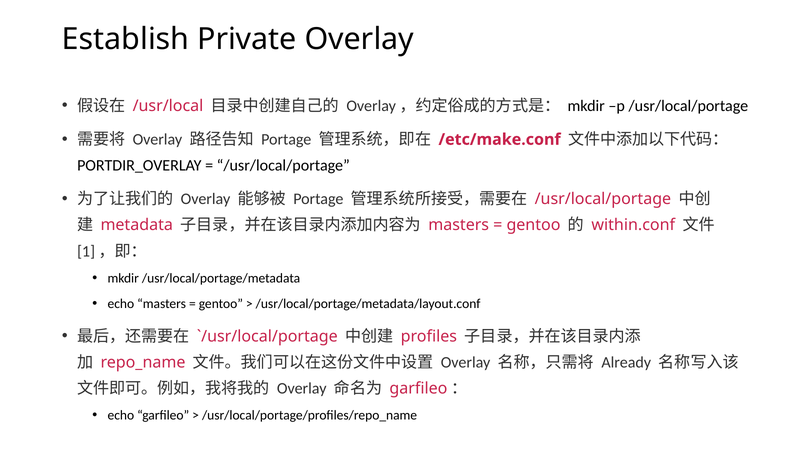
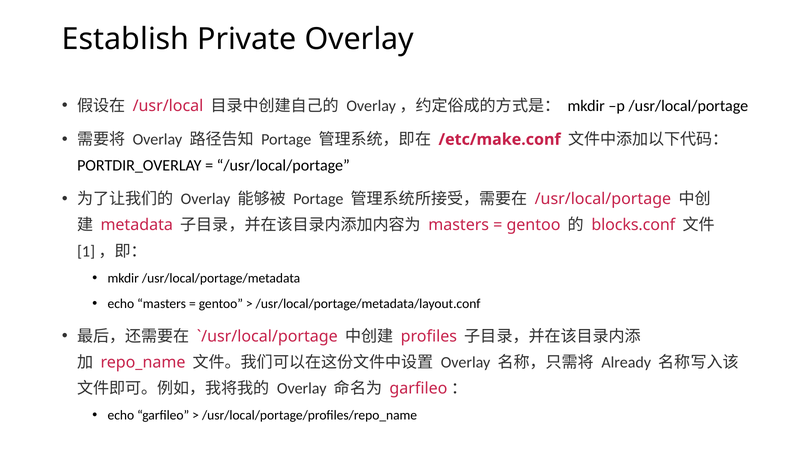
within.conf: within.conf -> blocks.conf
